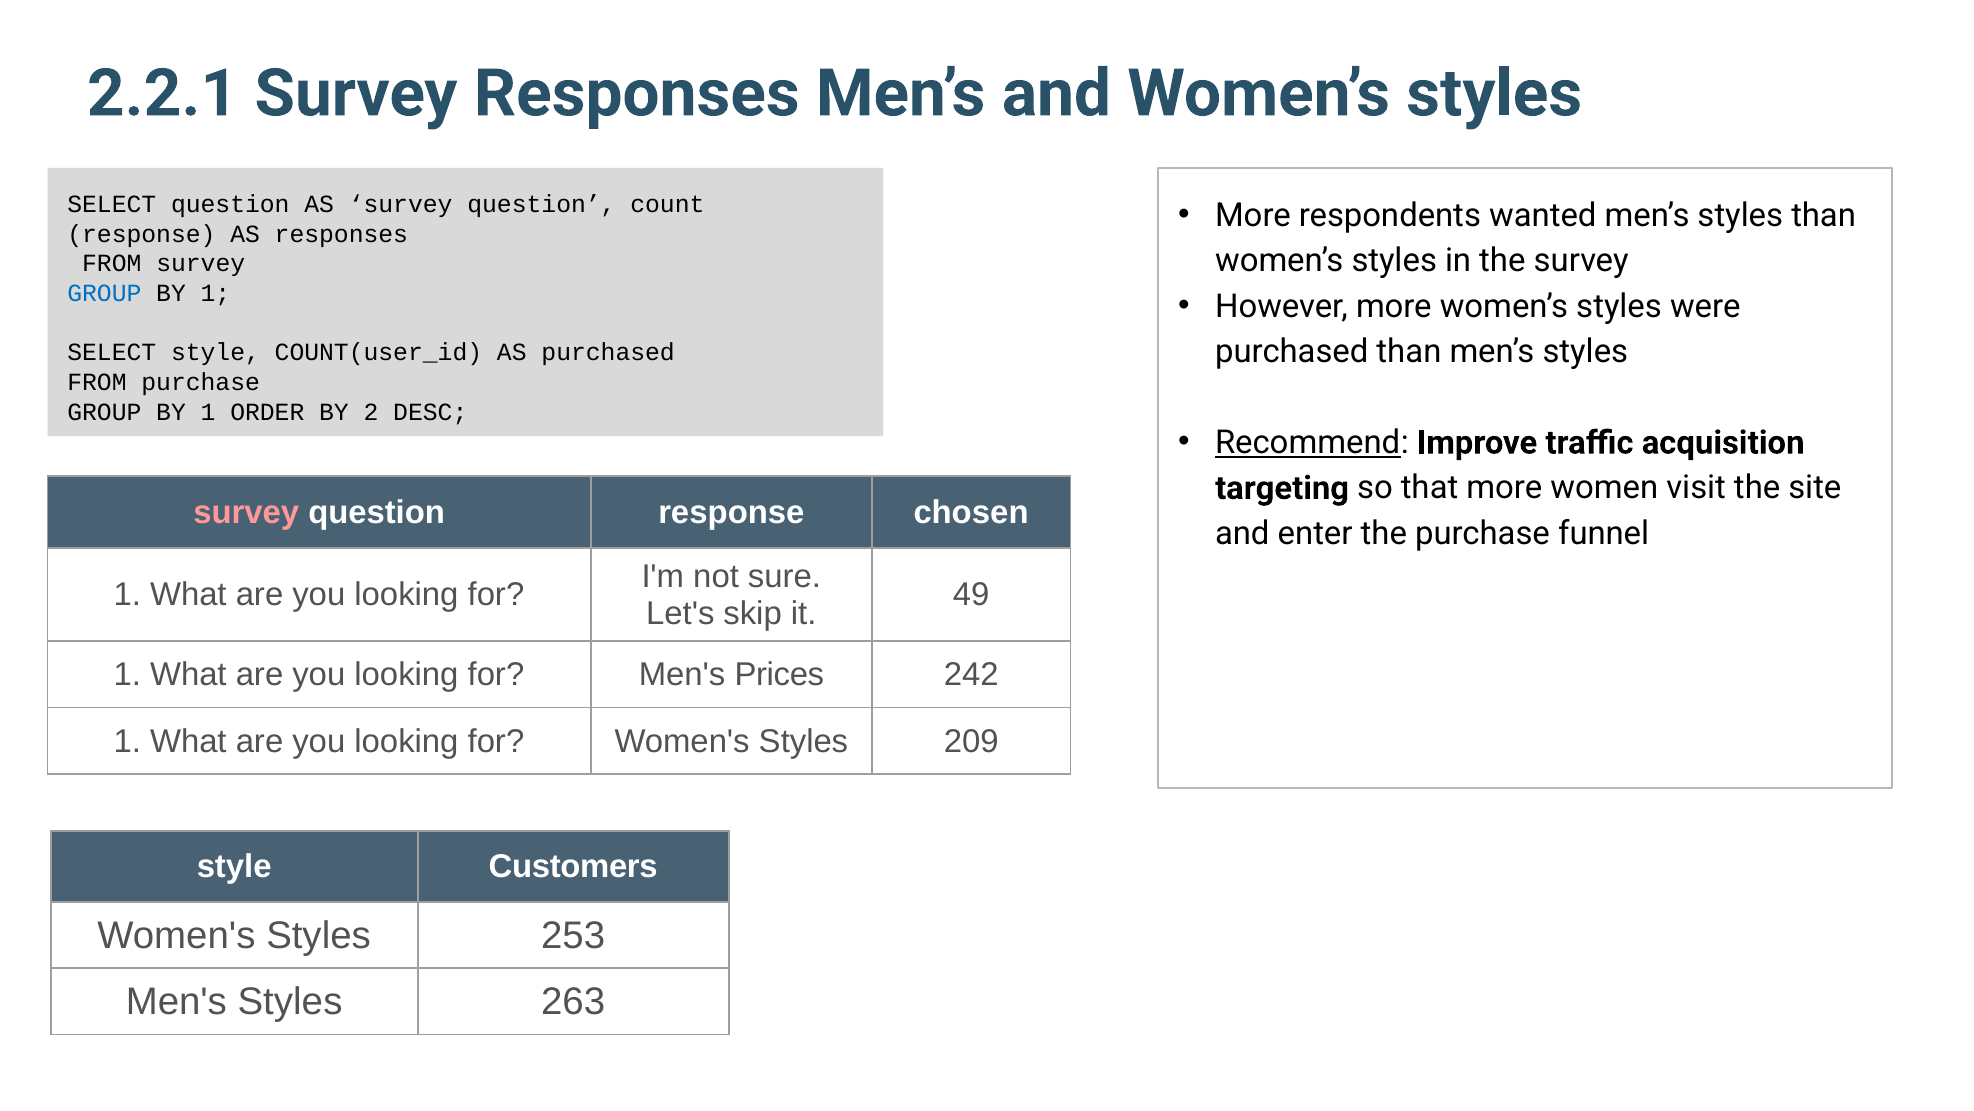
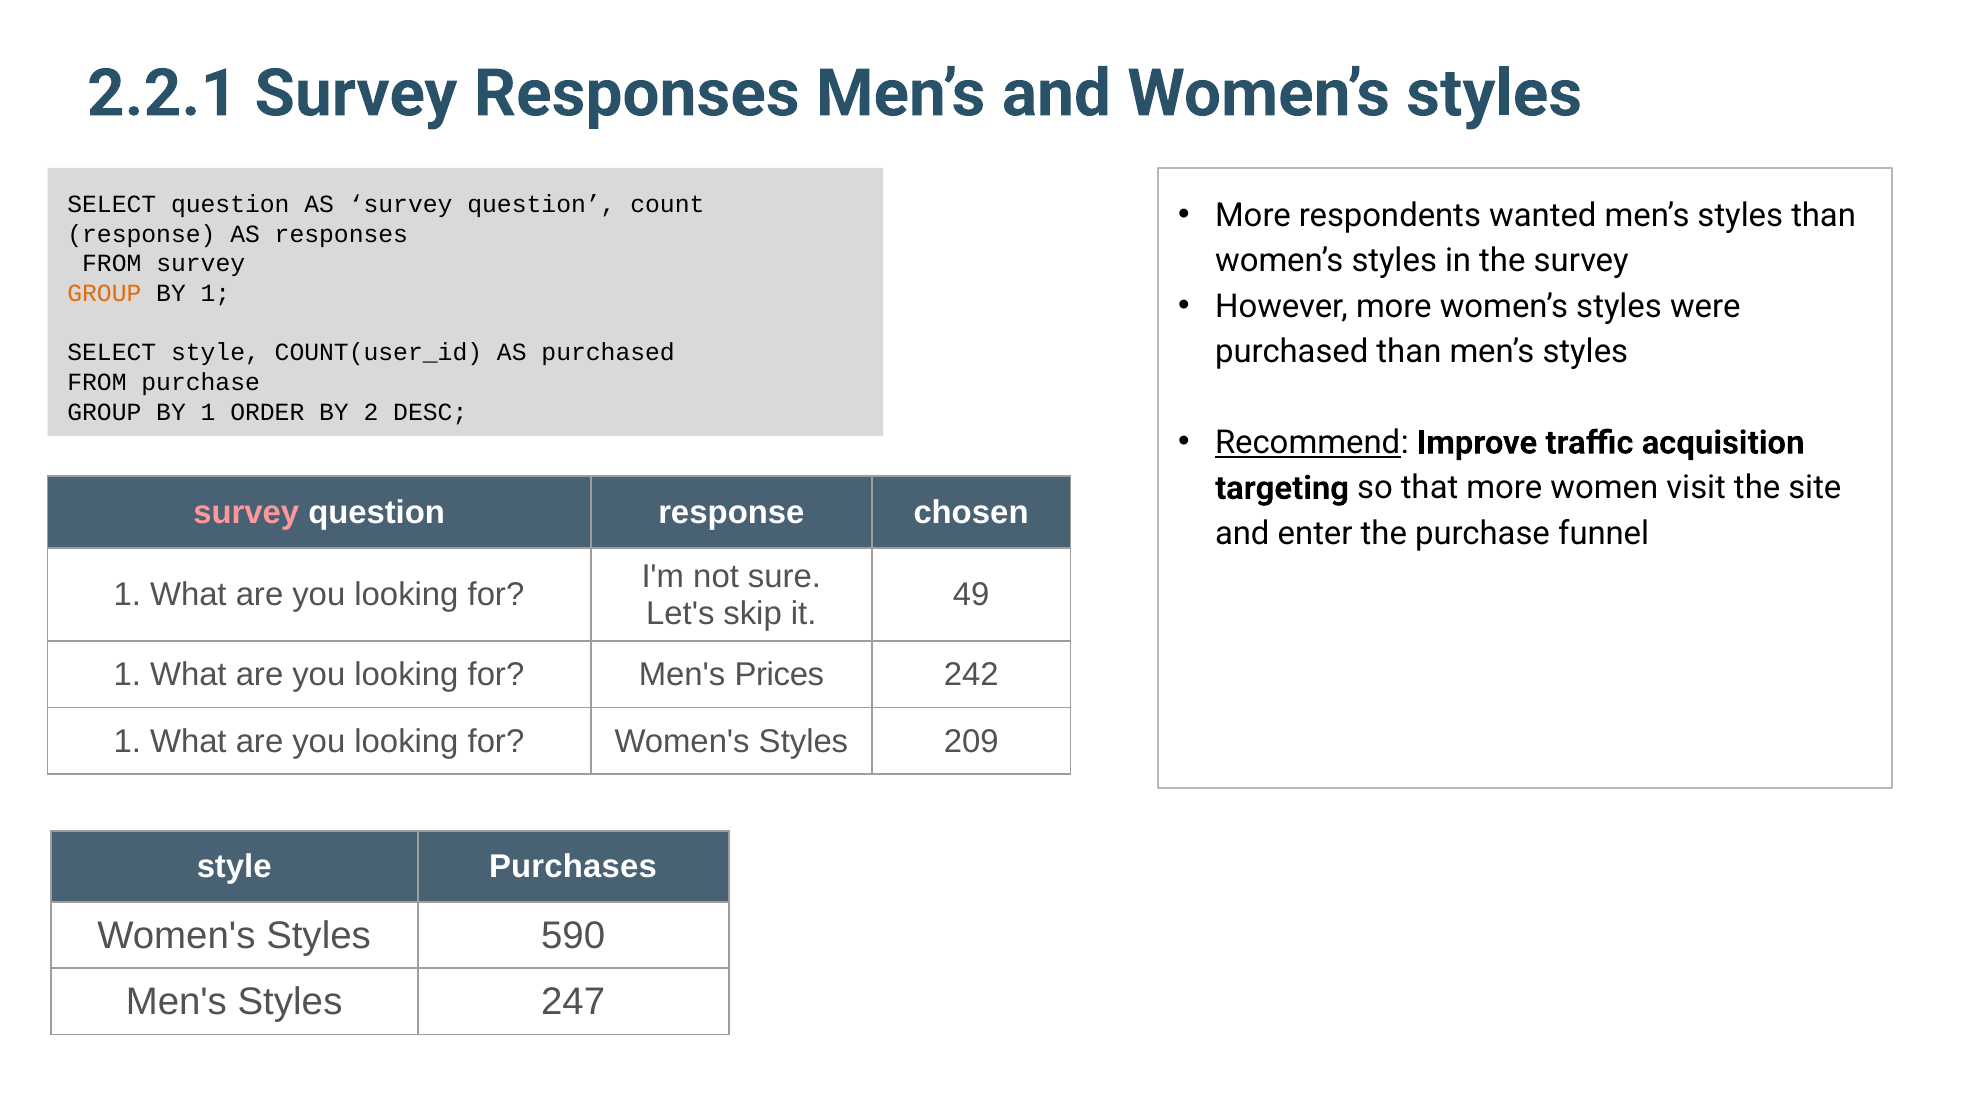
GROUP at (104, 293) colour: blue -> orange
Customers: Customers -> Purchases
253: 253 -> 590
263: 263 -> 247
